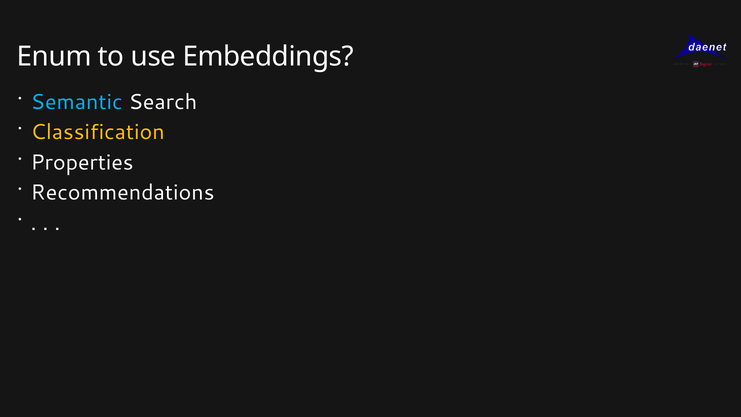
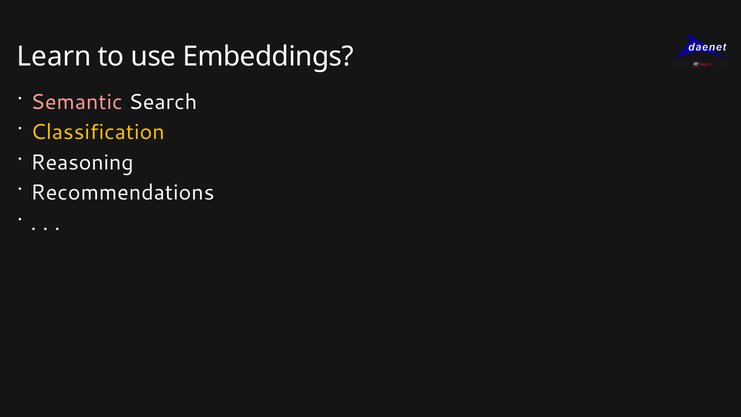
Enum: Enum -> Learn
Semantic colour: light blue -> pink
Properties: Properties -> Reasoning
